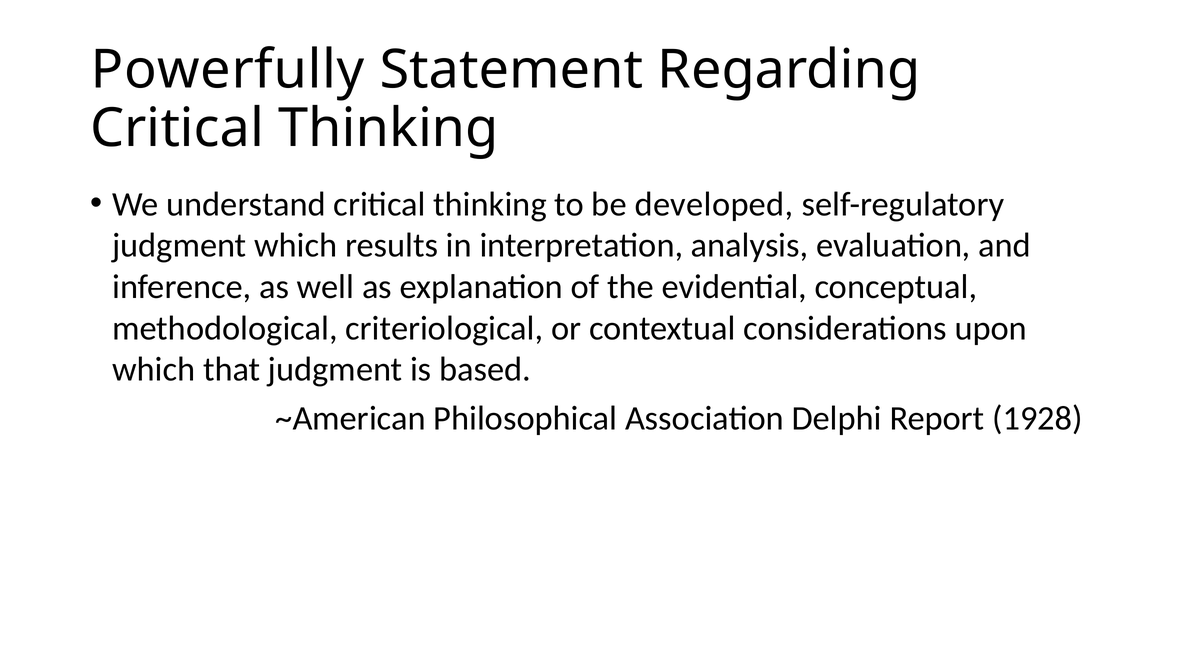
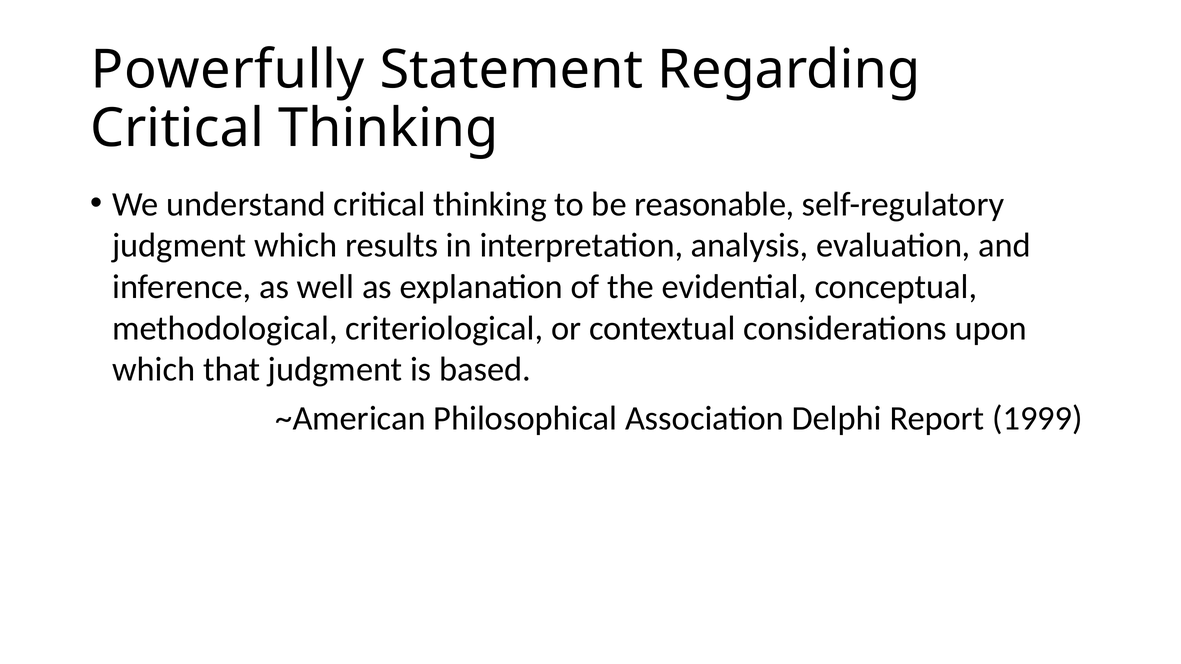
developed: developed -> reasonable
1928: 1928 -> 1999
